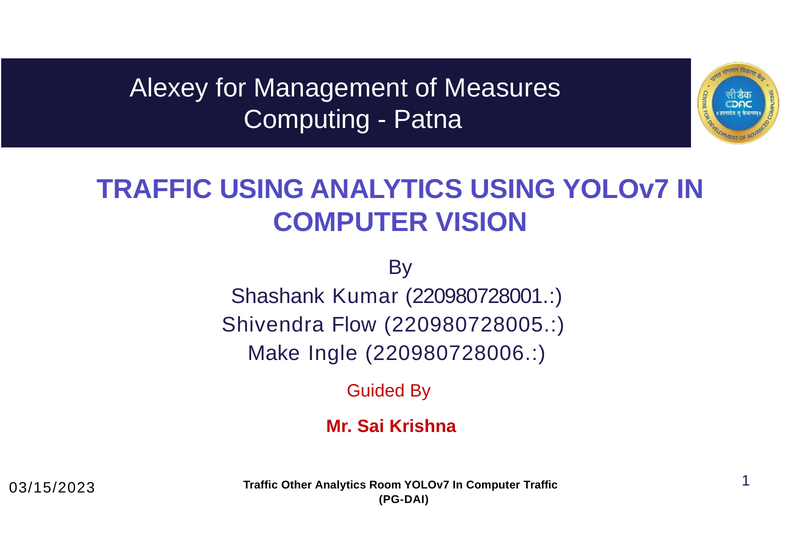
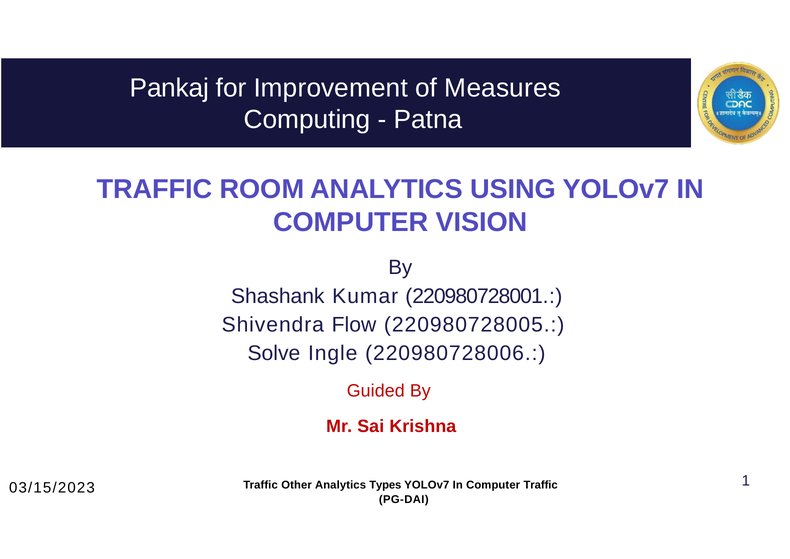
Alexey: Alexey -> Pankaj
Management: Management -> Improvement
TRAFFIC USING: USING -> ROOM
Make: Make -> Solve
Room: Room -> Types
